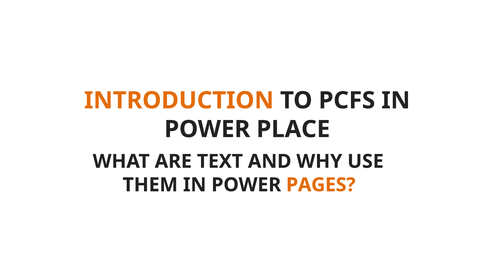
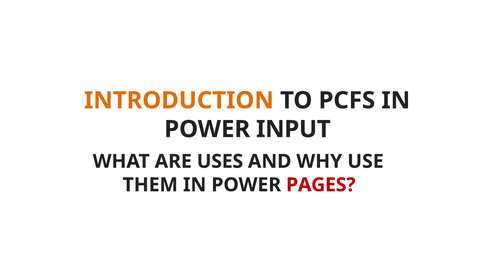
PLACE: PLACE -> INPUT
TEXT: TEXT -> USES
PAGES colour: orange -> red
